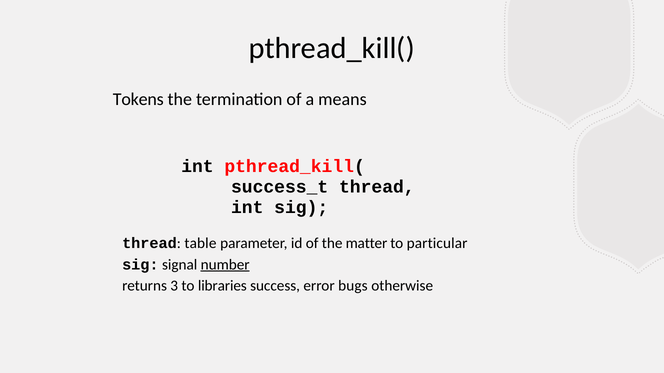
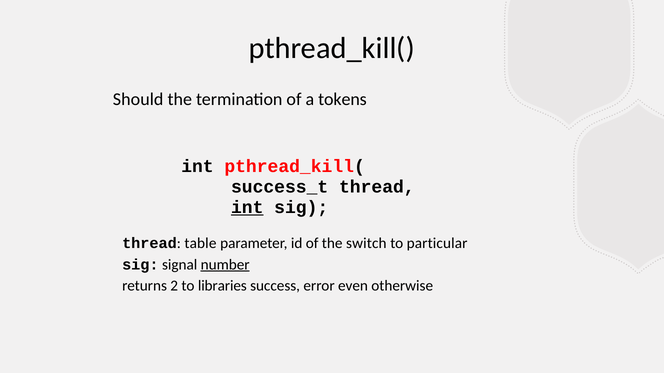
Tokens: Tokens -> Should
means: means -> tokens
int at (247, 208) underline: none -> present
matter: matter -> switch
3: 3 -> 2
bugs: bugs -> even
